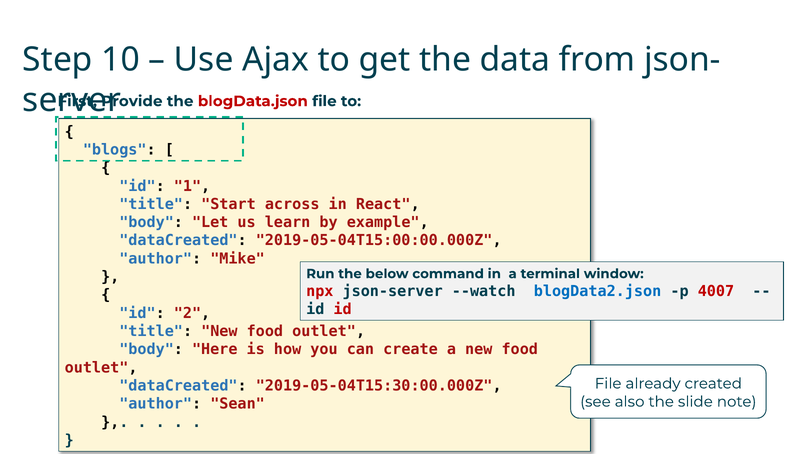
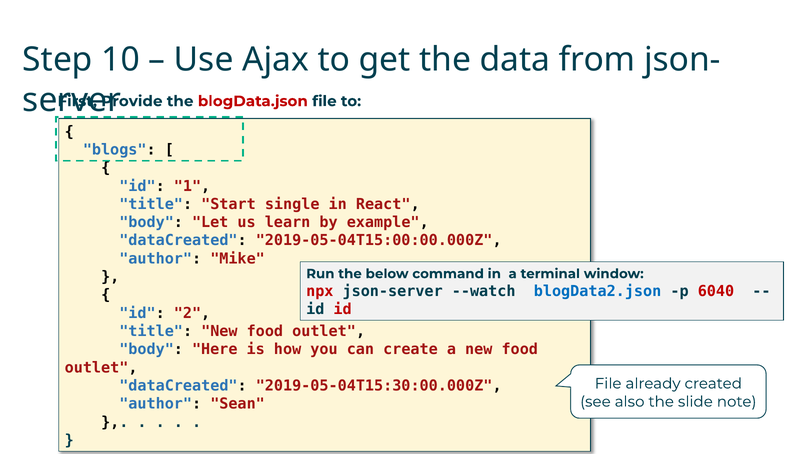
across: across -> single
4007: 4007 -> 6040
